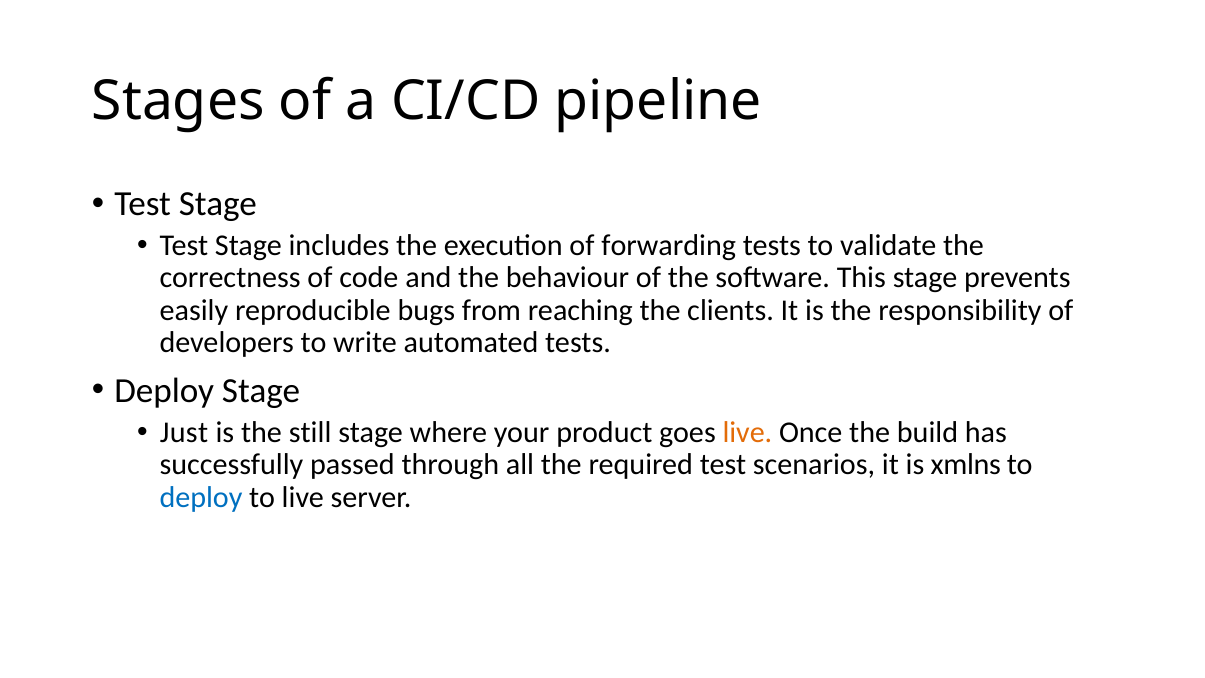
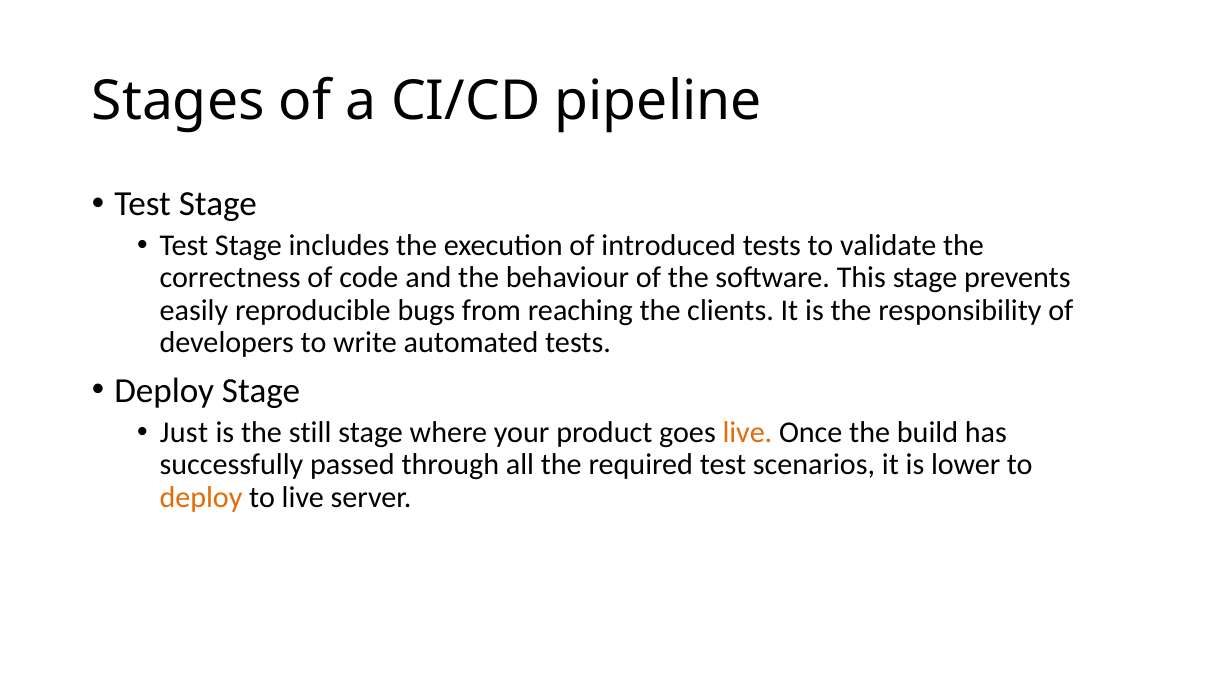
forwarding: forwarding -> introduced
xmlns: xmlns -> lower
deploy at (201, 497) colour: blue -> orange
